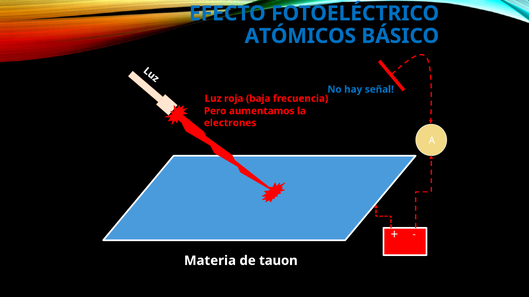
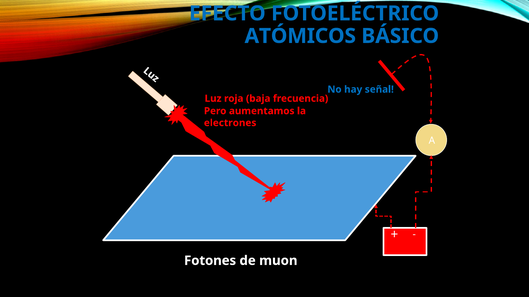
Materia: Materia -> Fotones
tauon: tauon -> muon
